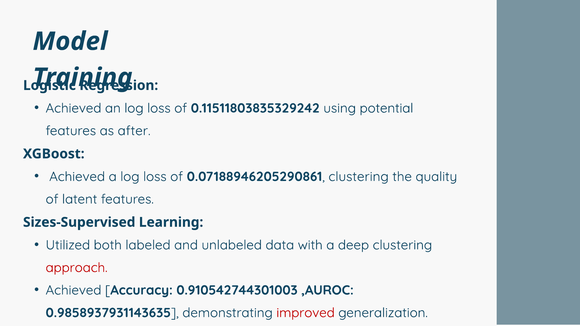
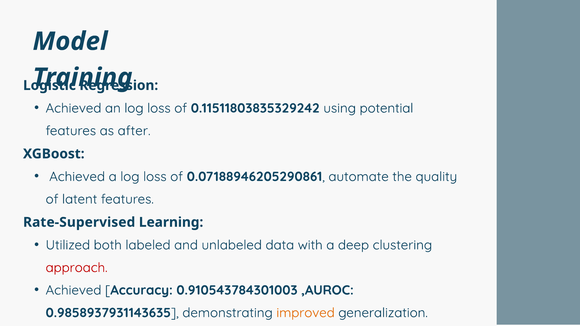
0.07188946205290861 clustering: clustering -> automate
Sizes-Supervised: Sizes-Supervised -> Rate-Supervised
0.910542744301003: 0.910542744301003 -> 0.910543784301003
improved colour: red -> orange
